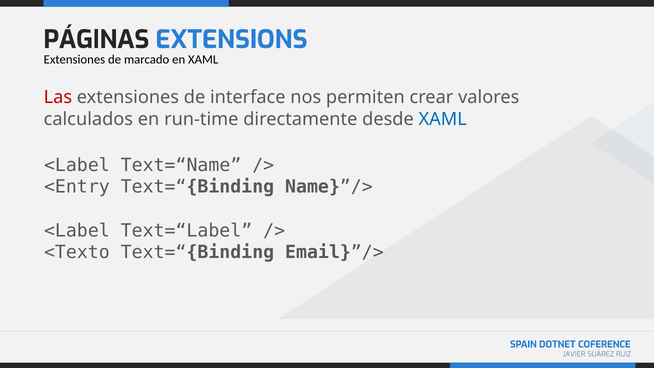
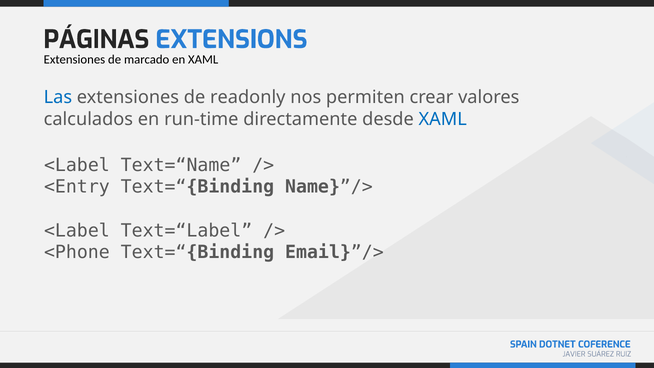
Las colour: red -> blue
interface: interface -> readonly
<Texto: <Texto -> <Phone
